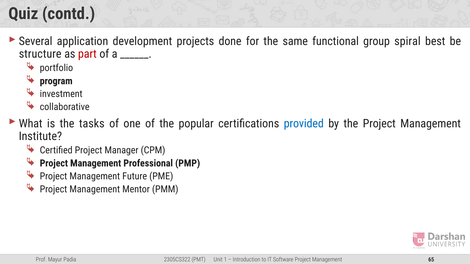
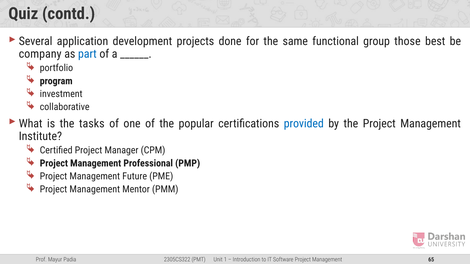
spiral: spiral -> those
structure: structure -> company
part colour: red -> blue
